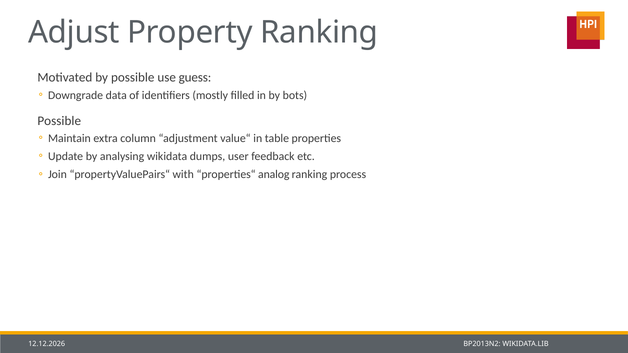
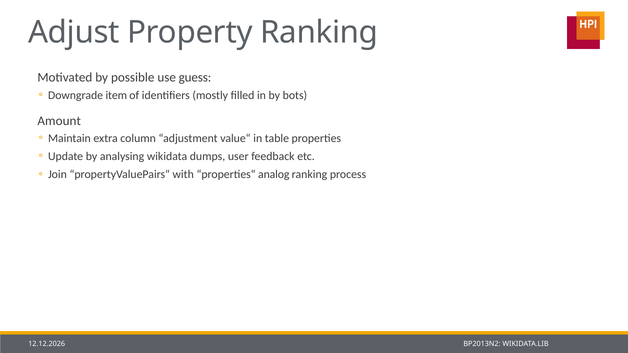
data: data -> item
Possible at (59, 121): Possible -> Amount
